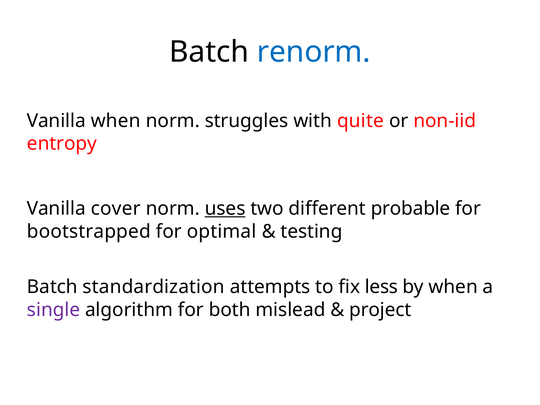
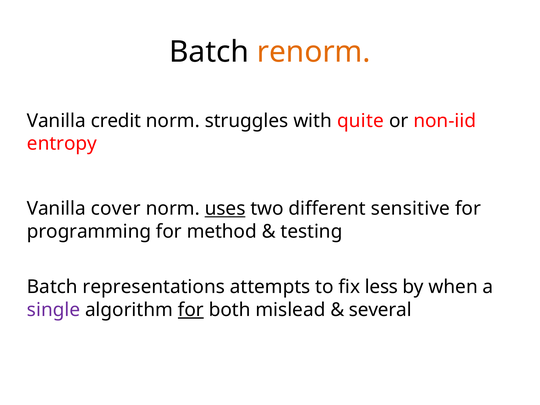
renorm colour: blue -> orange
Vanilla when: when -> credit
probable: probable -> sensitive
bootstrapped: bootstrapped -> programming
optimal: optimal -> method
standardization: standardization -> representations
for at (191, 310) underline: none -> present
project: project -> several
